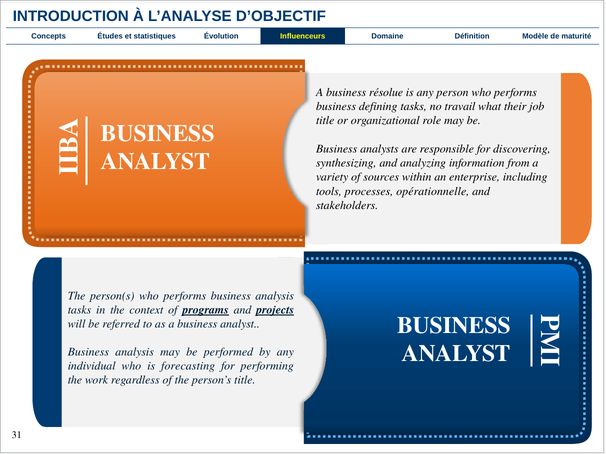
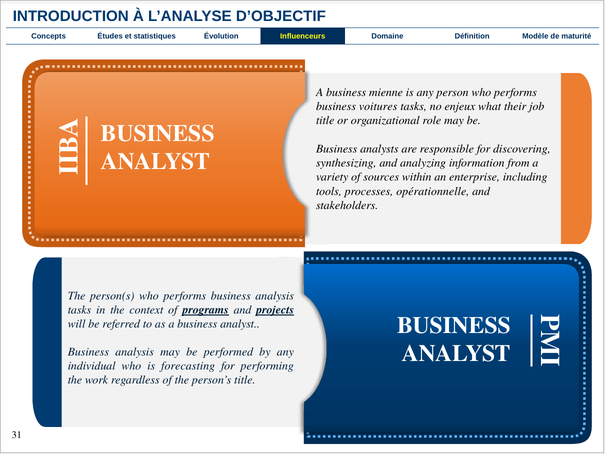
résolue: résolue -> mienne
defining: defining -> voitures
travail: travail -> enjeux
